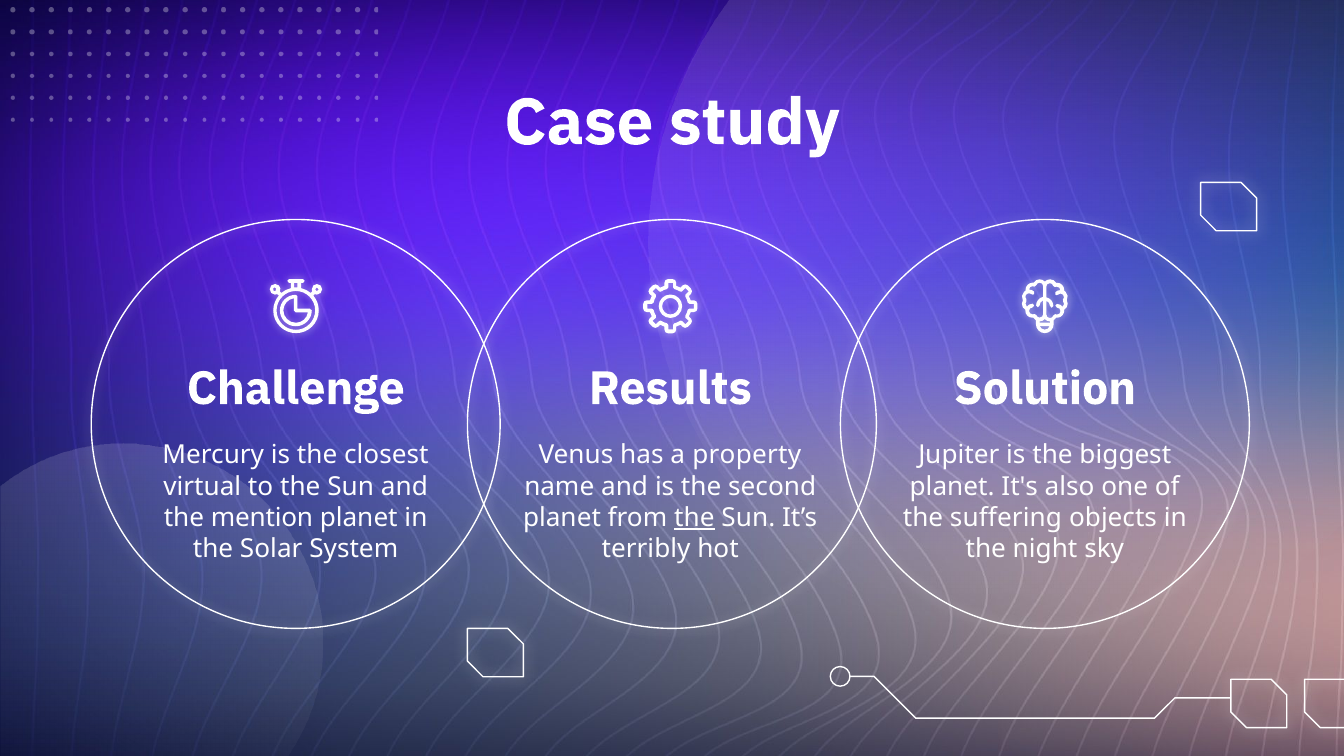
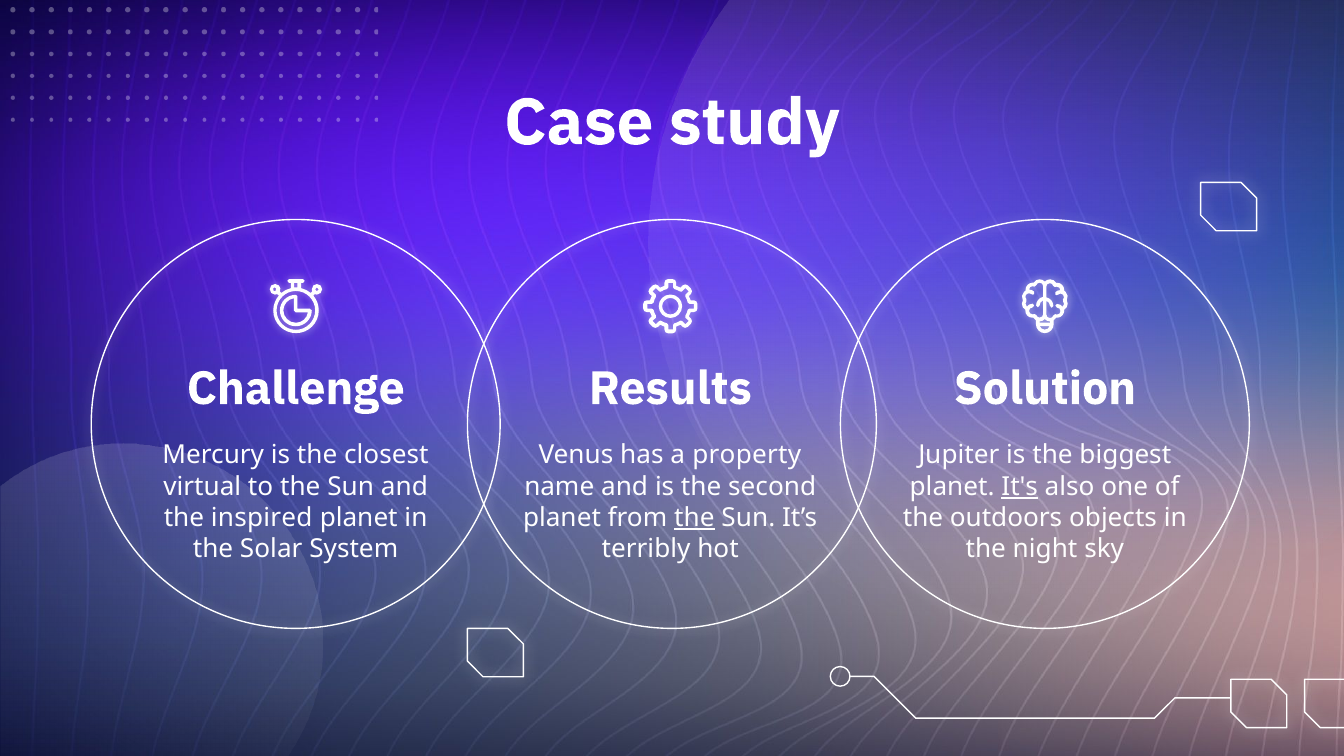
It's underline: none -> present
mention: mention -> inspired
suffering: suffering -> outdoors
